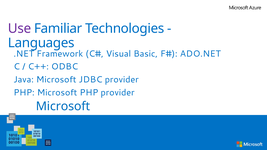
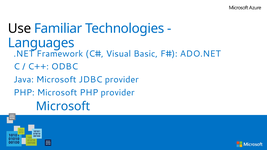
Use colour: purple -> black
